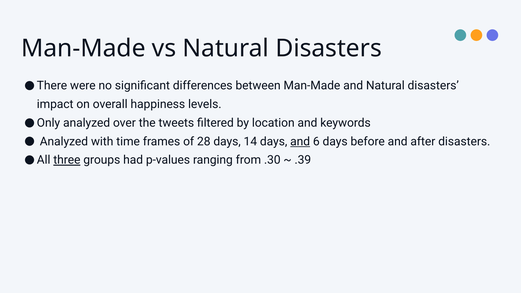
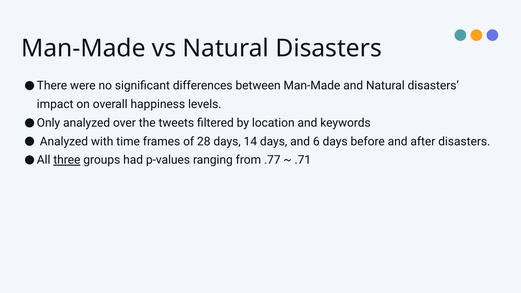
and at (300, 141) underline: present -> none
.30: .30 -> .77
.39: .39 -> .71
